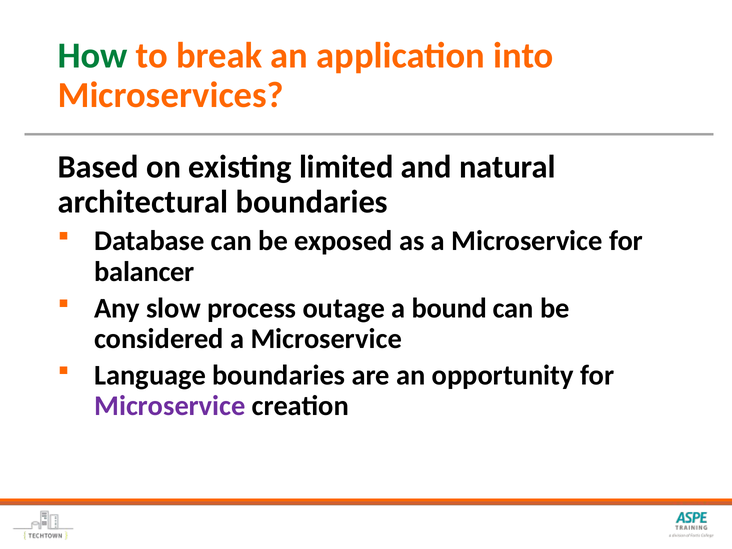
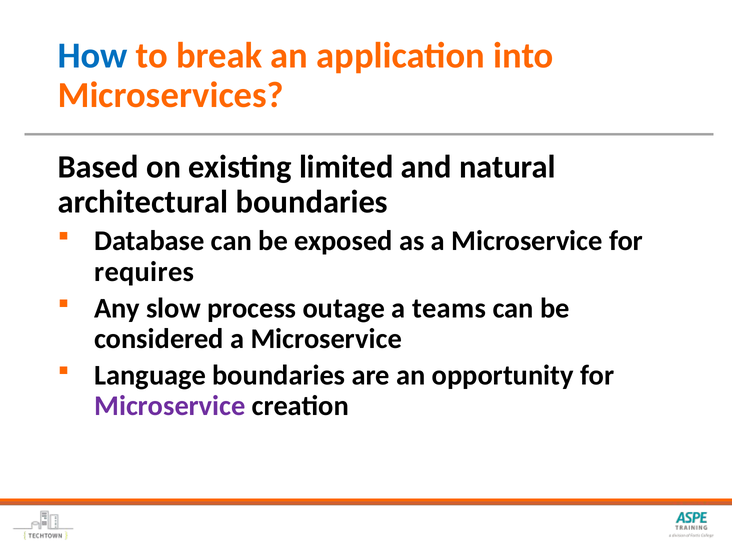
How colour: green -> blue
balancer: balancer -> requires
bound: bound -> teams
